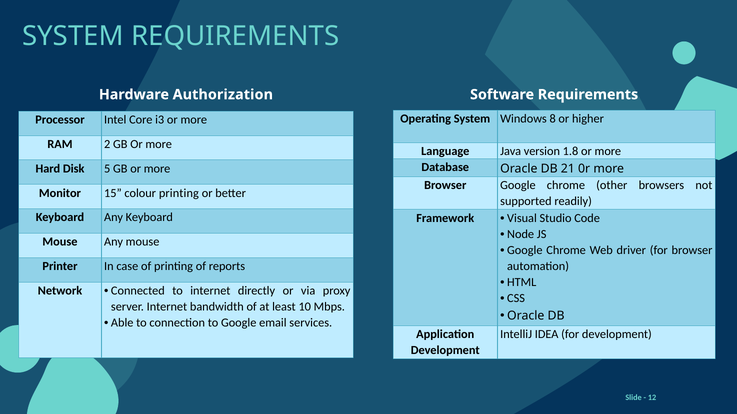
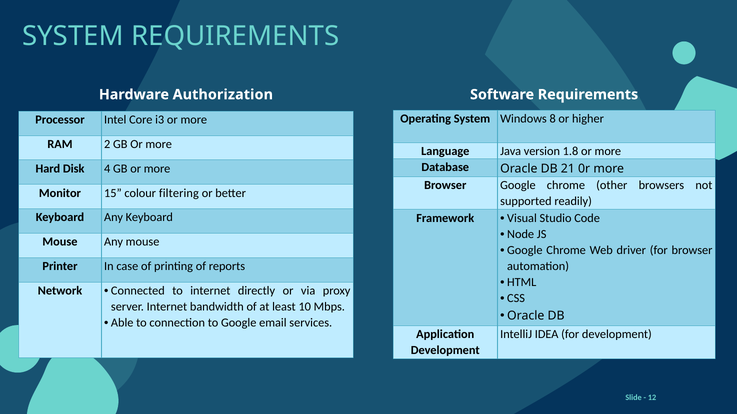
5: 5 -> 4
colour printing: printing -> filtering
